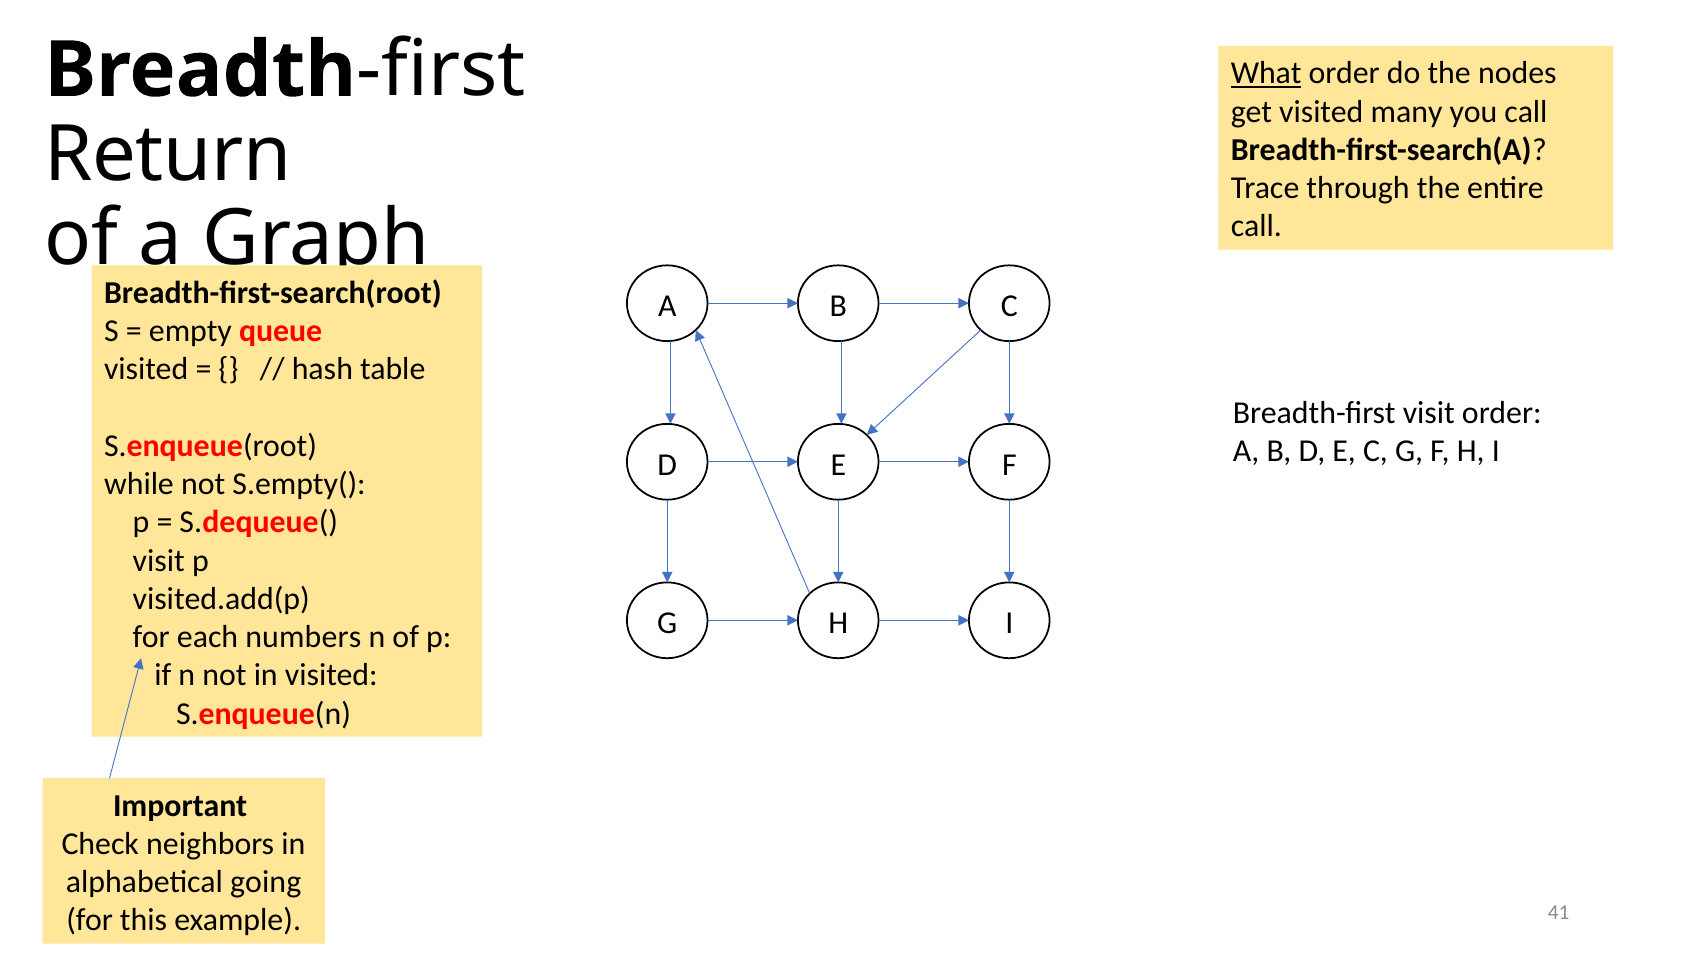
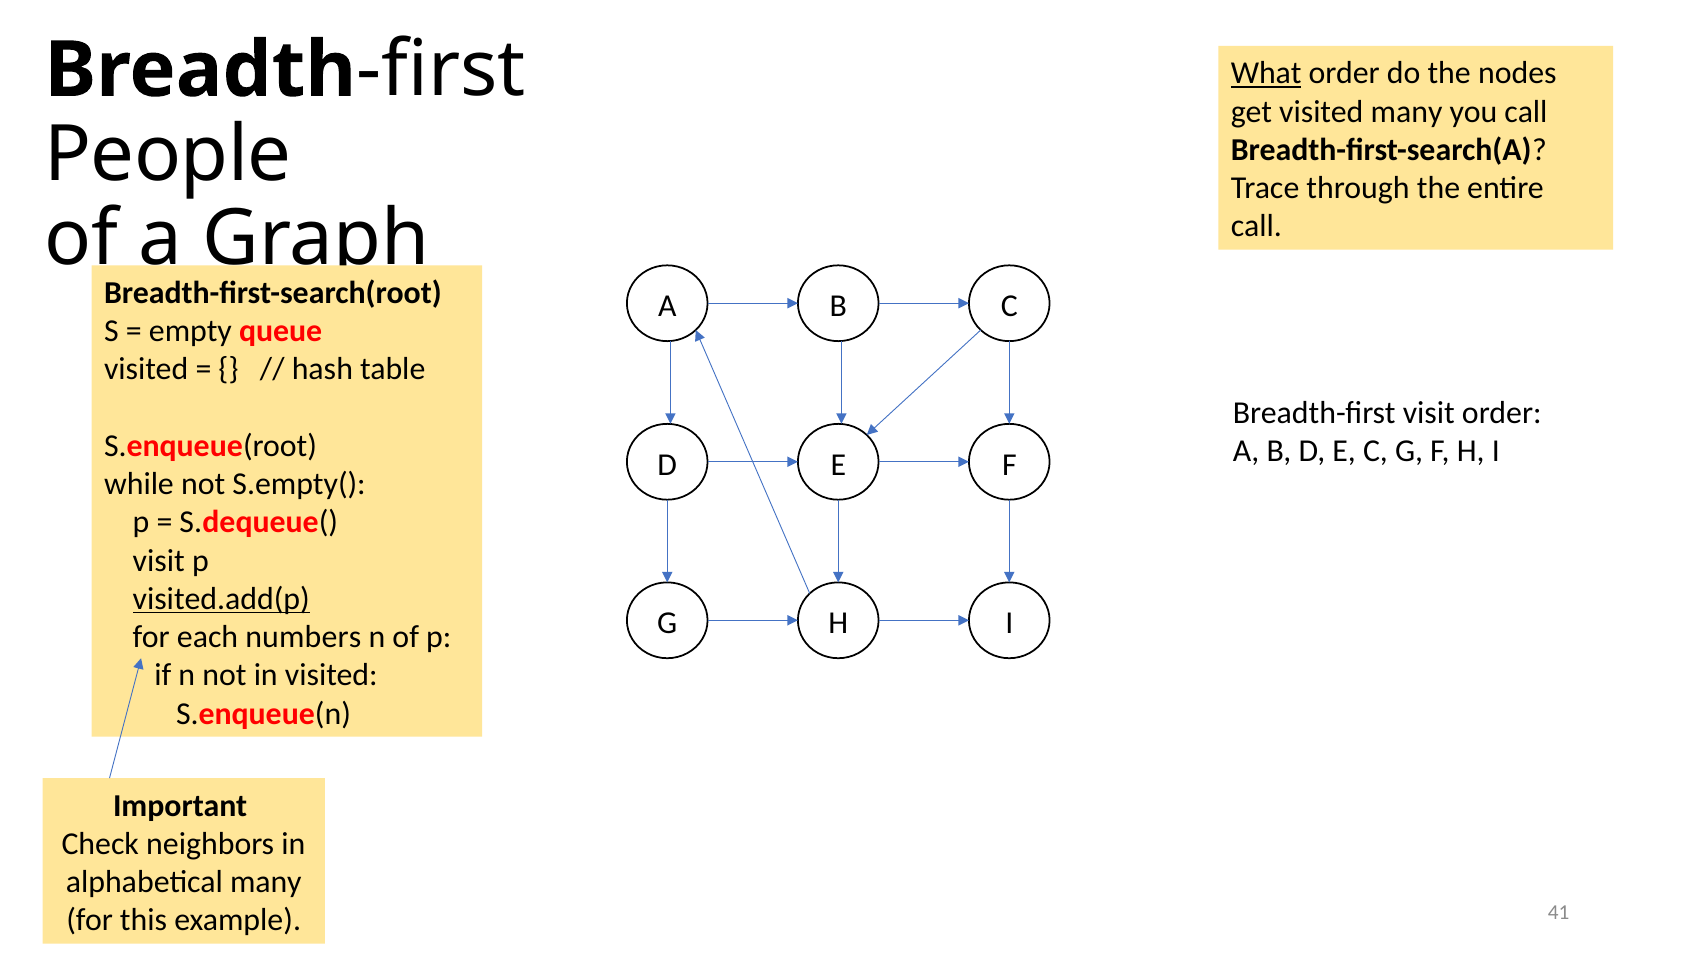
Return: Return -> People
visited.add(p underline: none -> present
alphabetical going: going -> many
